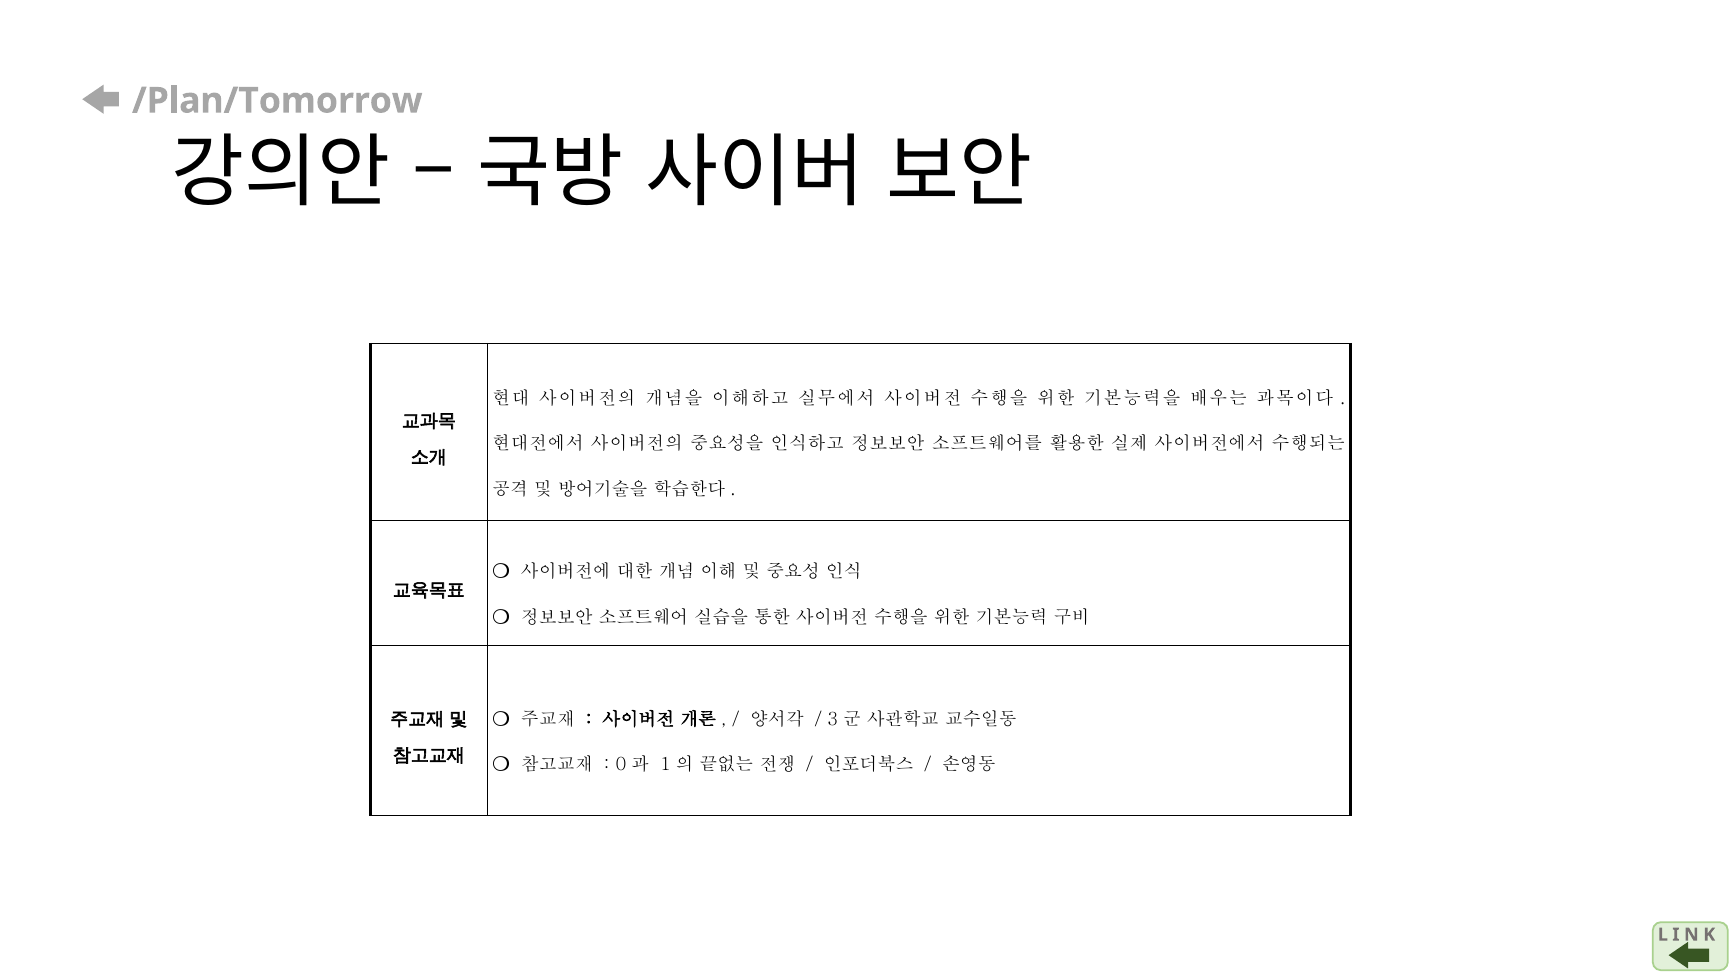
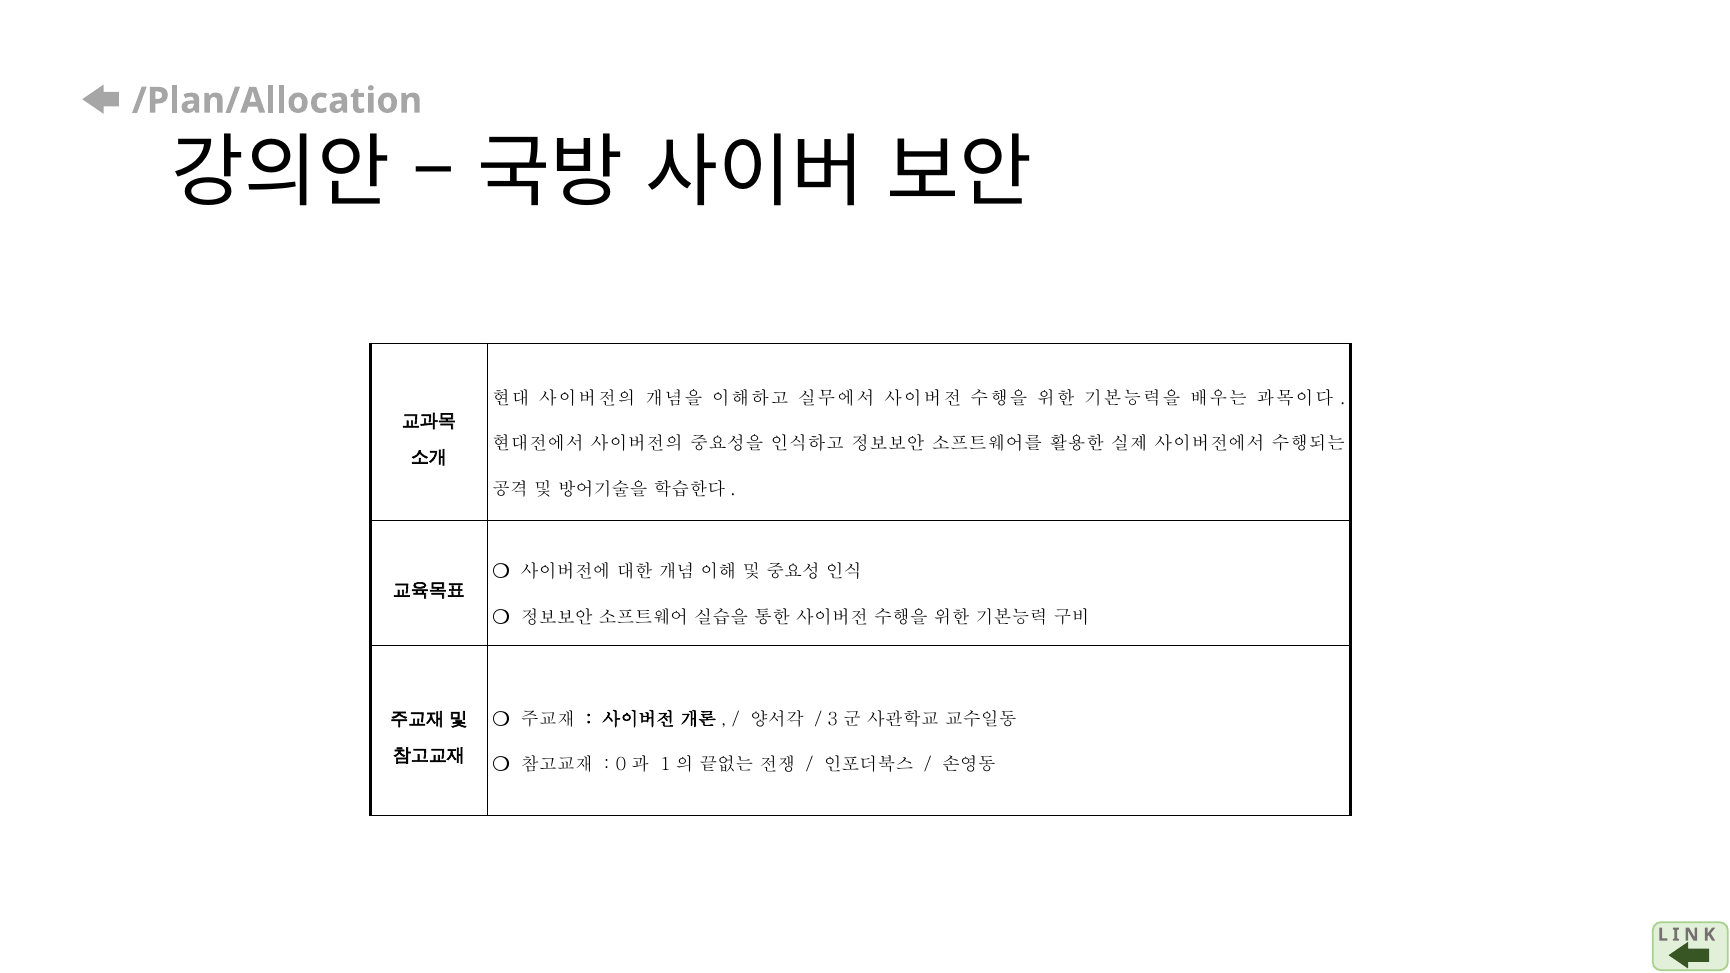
/Plan/Tomorrow: /Plan/Tomorrow -> /Plan/Allocation
